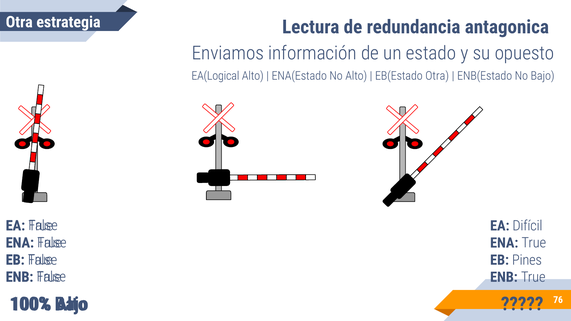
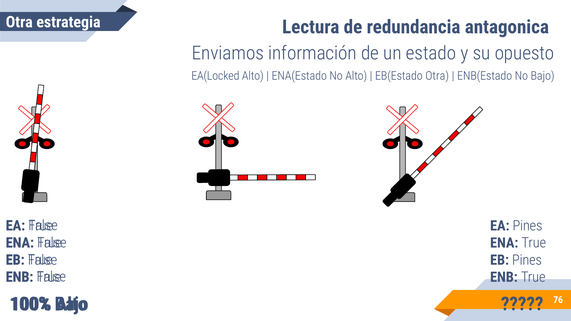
EA(Logical: EA(Logical -> EA(Locked
EA Difícil: Difícil -> Pines
